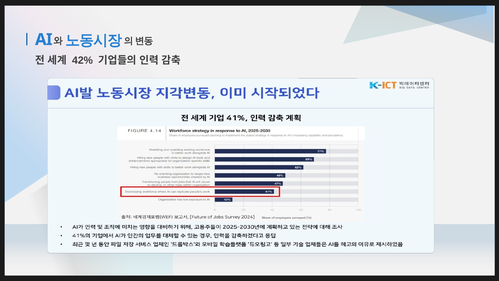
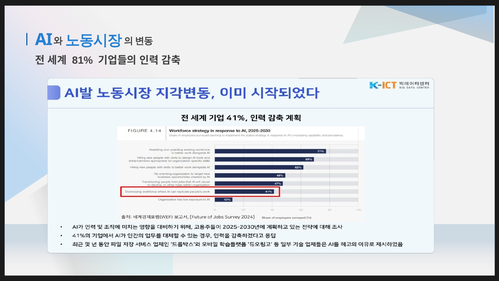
42%: 42% -> 81%
